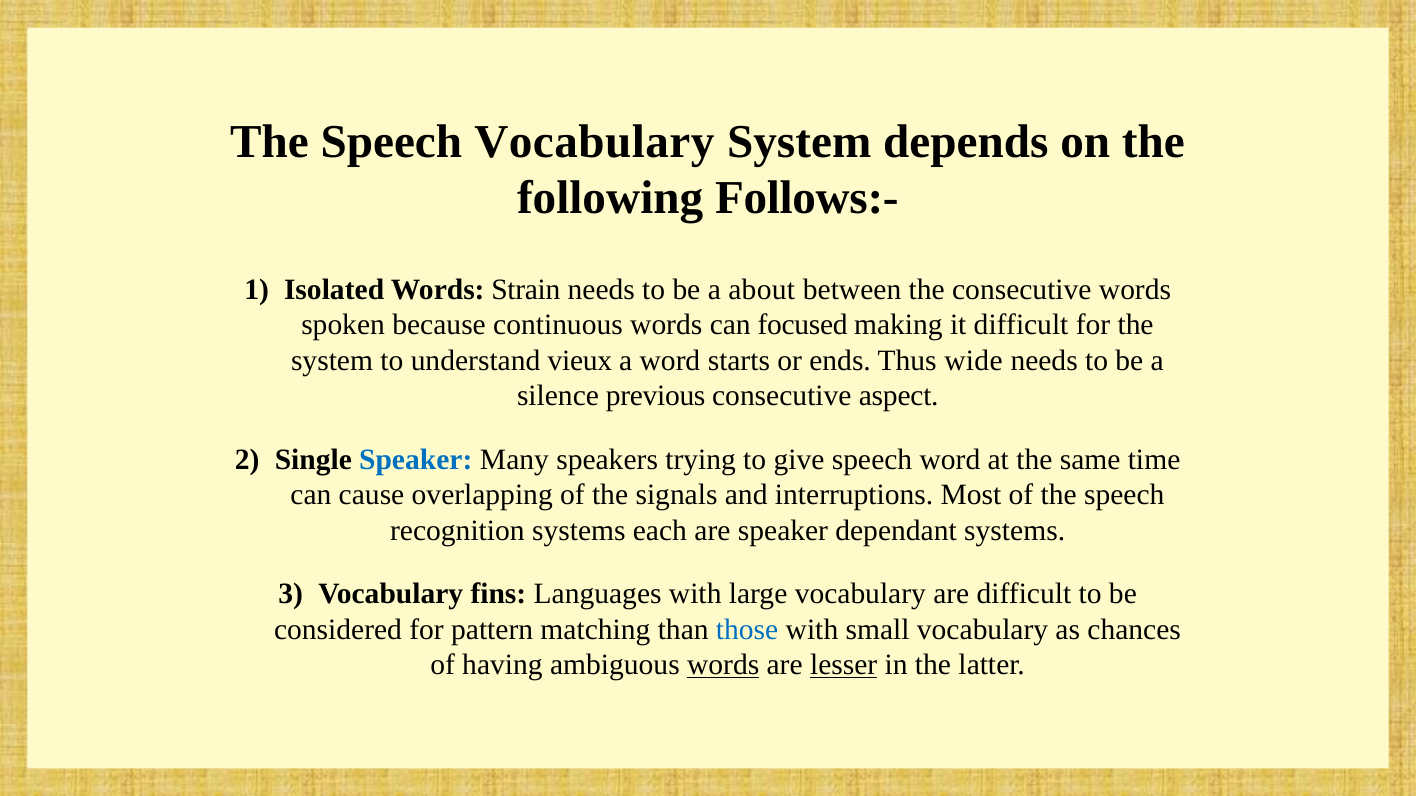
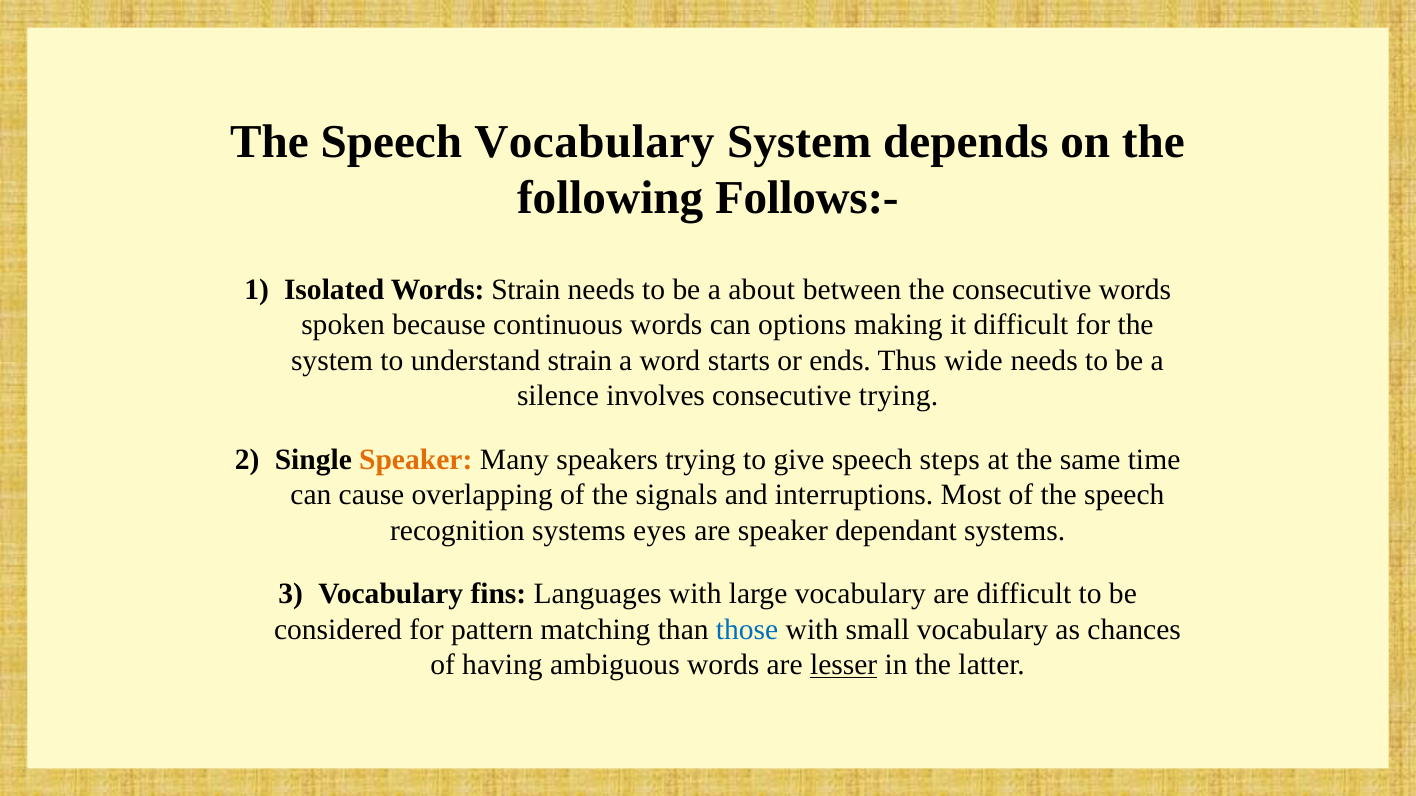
focused: focused -> options
understand vieux: vieux -> strain
previous: previous -> involves
consecutive aspect: aspect -> trying
Speaker at (416, 460) colour: blue -> orange
speech word: word -> steps
each: each -> eyes
words at (723, 665) underline: present -> none
